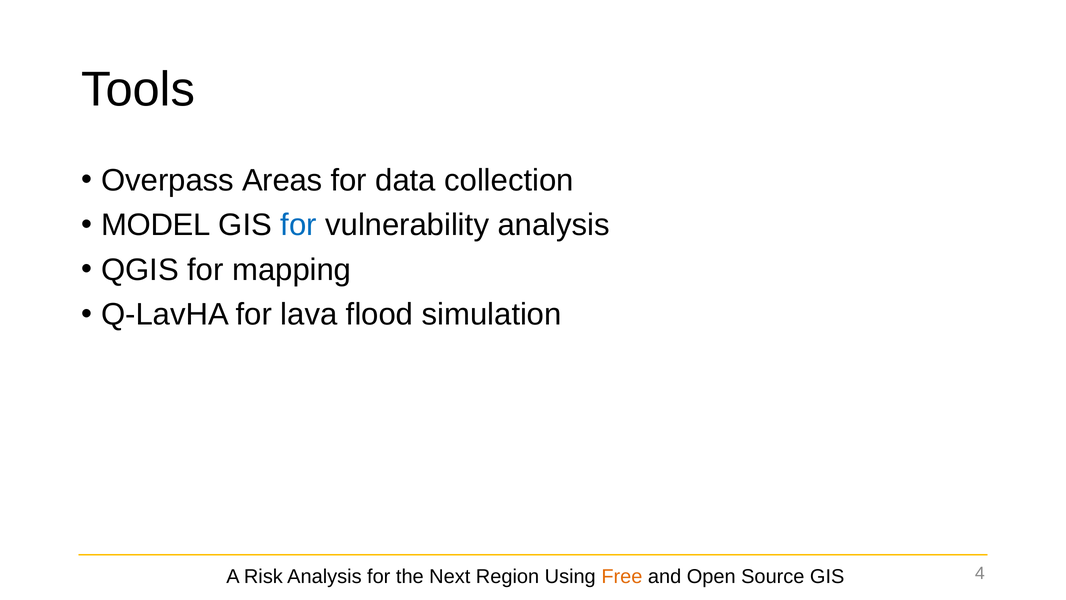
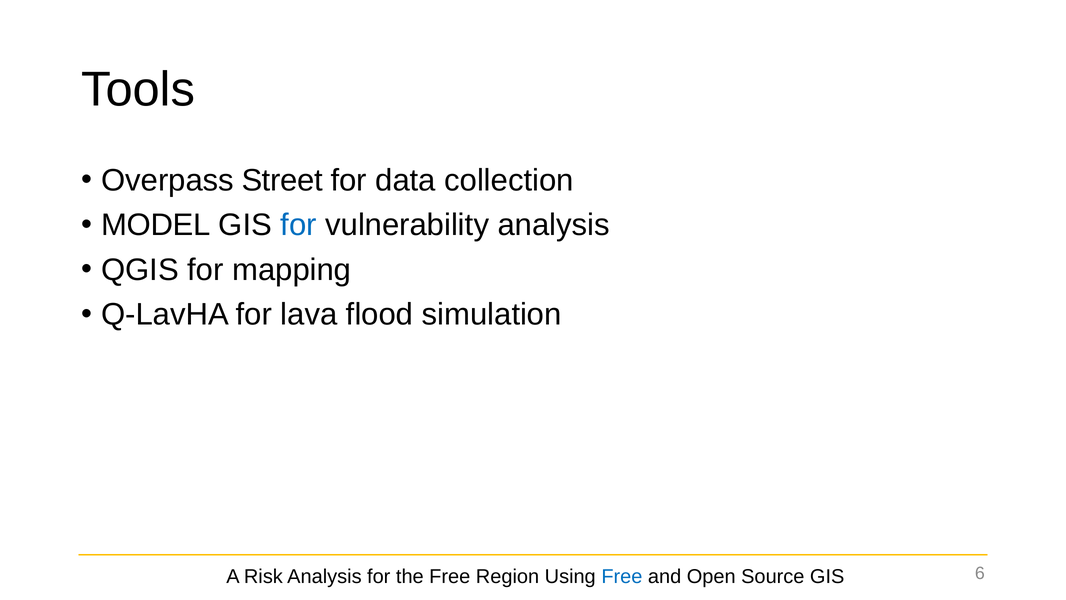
Areas: Areas -> Street
the Next: Next -> Free
Free at (622, 576) colour: orange -> blue
4: 4 -> 6
